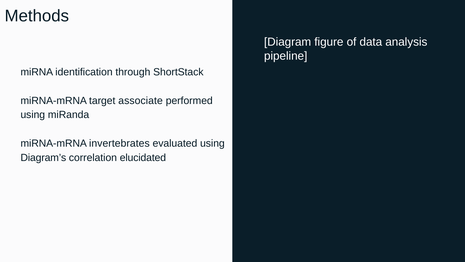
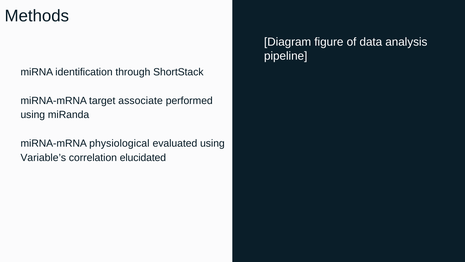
invertebrates: invertebrates -> physiological
Diagram’s: Diagram’s -> Variable’s
